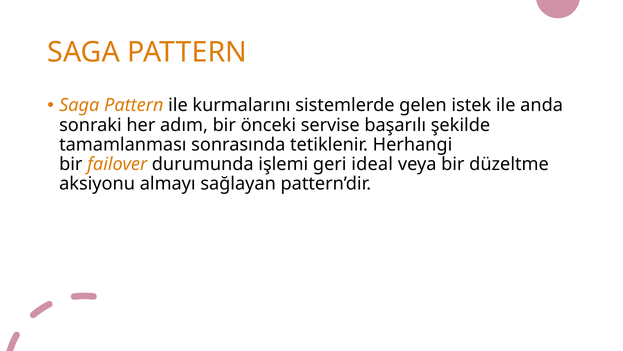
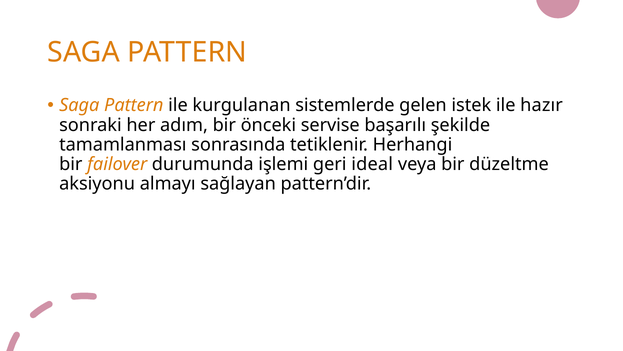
kurmalarını: kurmalarını -> kurgulanan
anda: anda -> hazır
